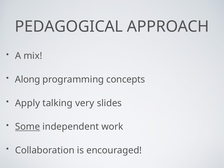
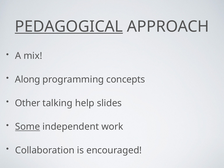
PEDAGOGICAL underline: none -> present
Apply: Apply -> Other
very: very -> help
